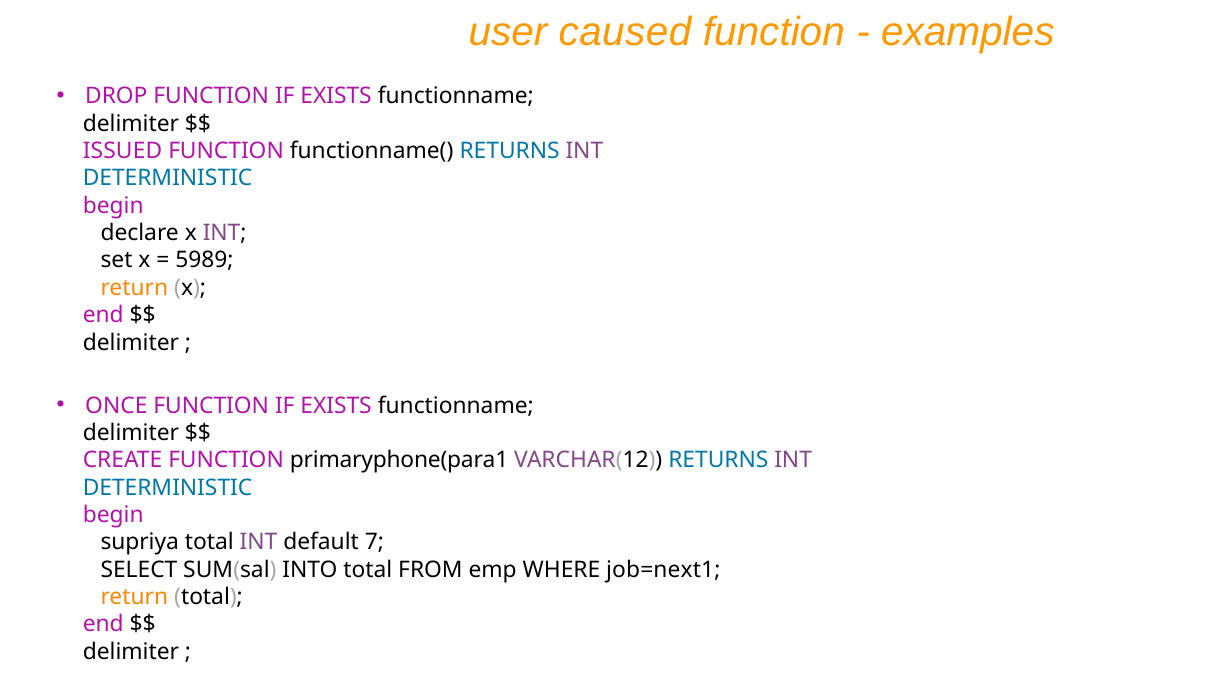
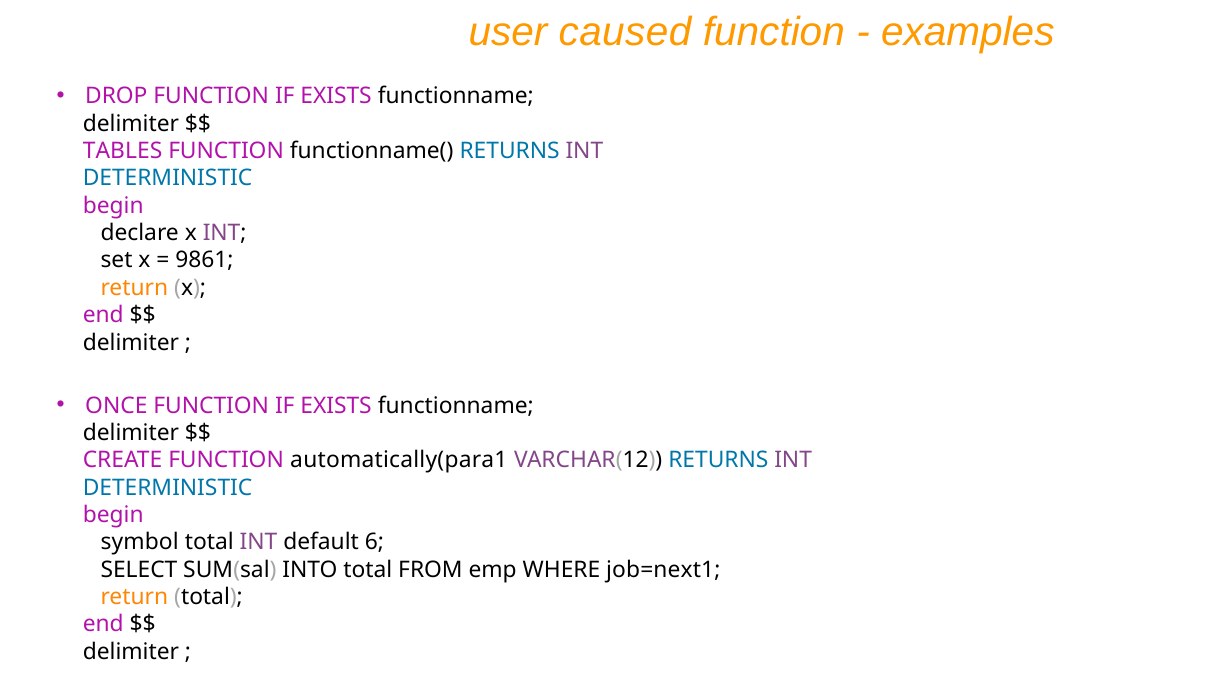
ISSUED: ISSUED -> TABLES
5989: 5989 -> 9861
primaryphone(para1: primaryphone(para1 -> automatically(para1
supriya: supriya -> symbol
7: 7 -> 6
